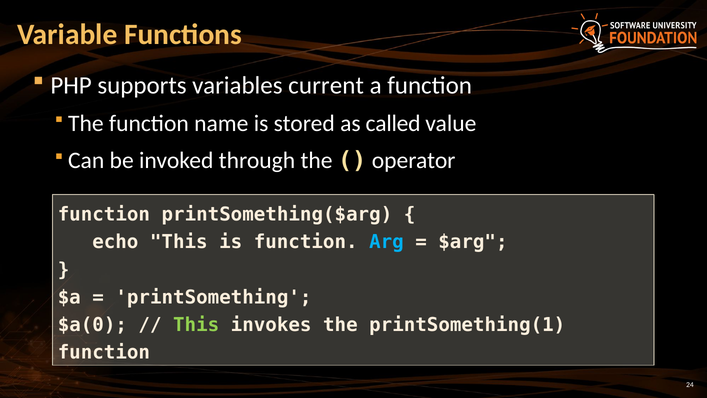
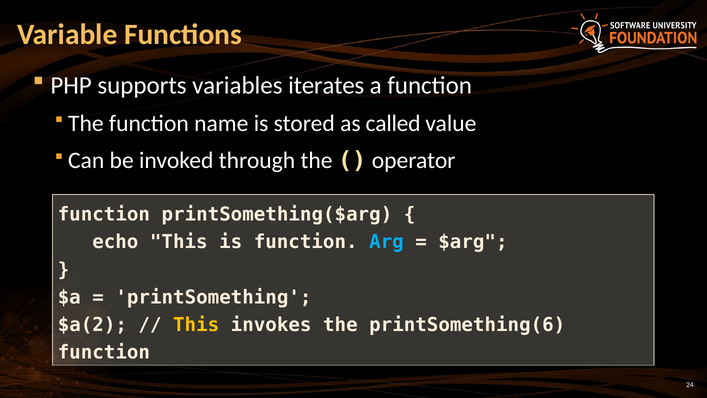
current: current -> iterates
$a(0: $a(0 -> $a(2
This at (196, 325) colour: light green -> yellow
printSomething(1: printSomething(1 -> printSomething(6
